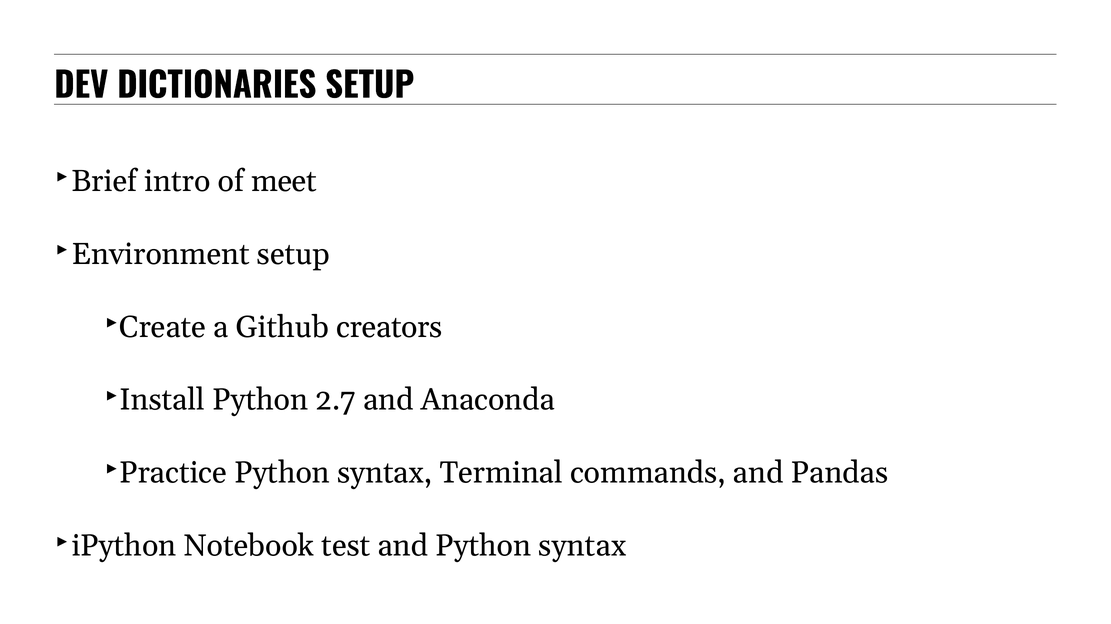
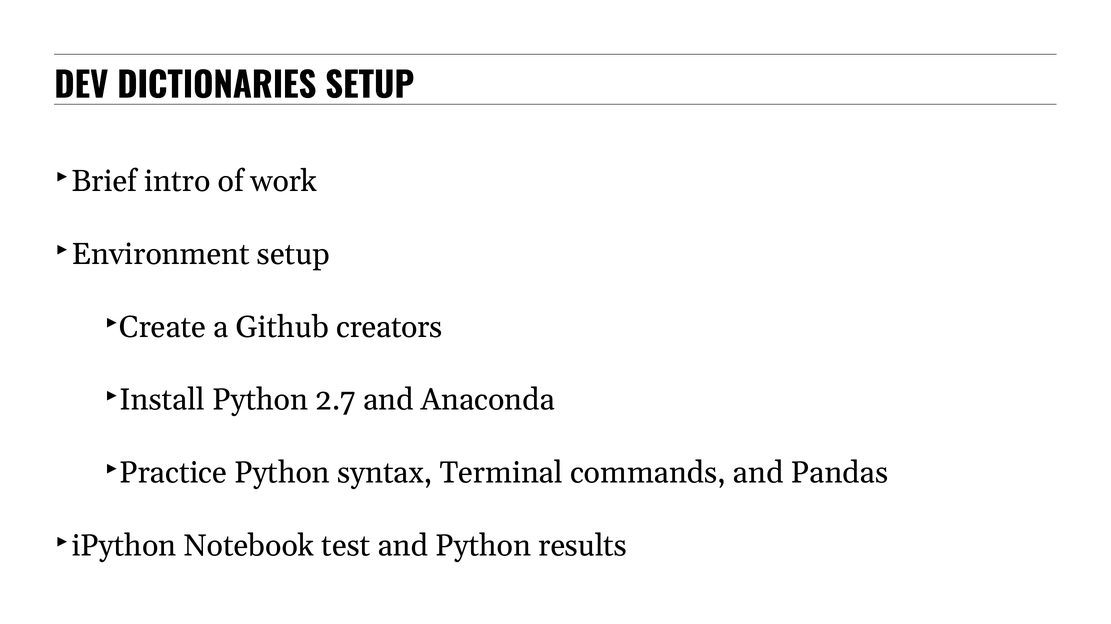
meet: meet -> work
and Python syntax: syntax -> results
